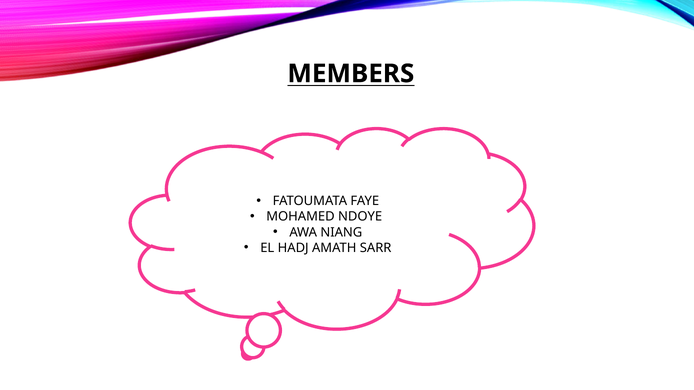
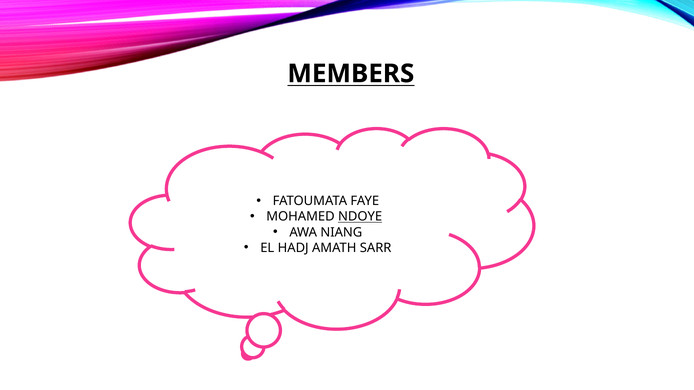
NDOYE underline: none -> present
